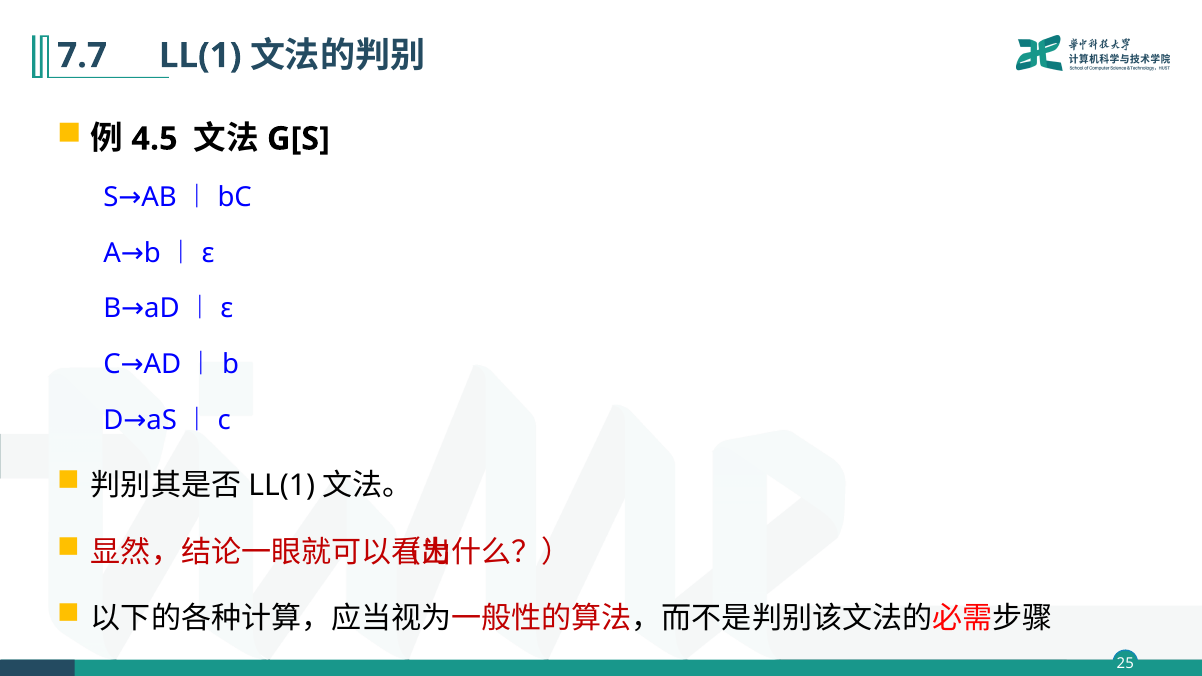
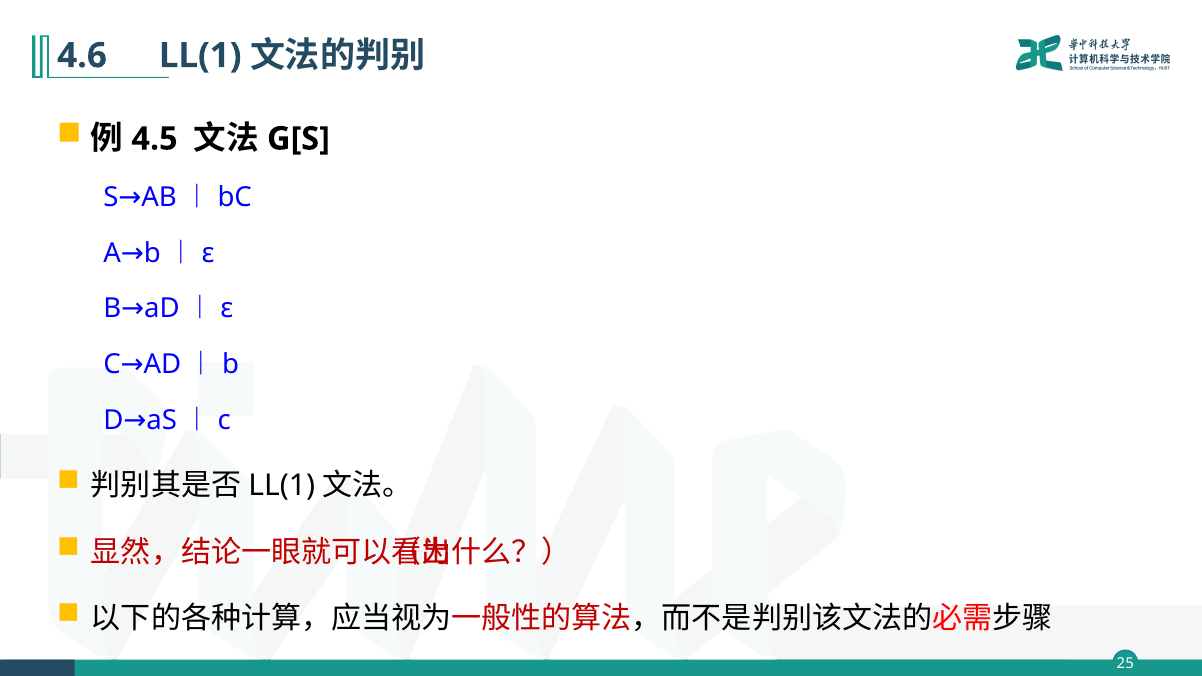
7.7: 7.7 -> 4.6
